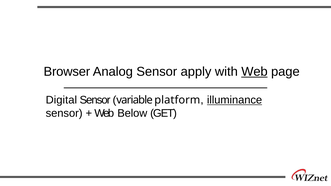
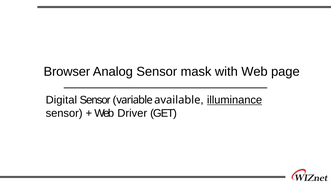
apply: apply -> mask
Web at (254, 72) underline: present -> none
platform: platform -> available
Below: Below -> Driver
